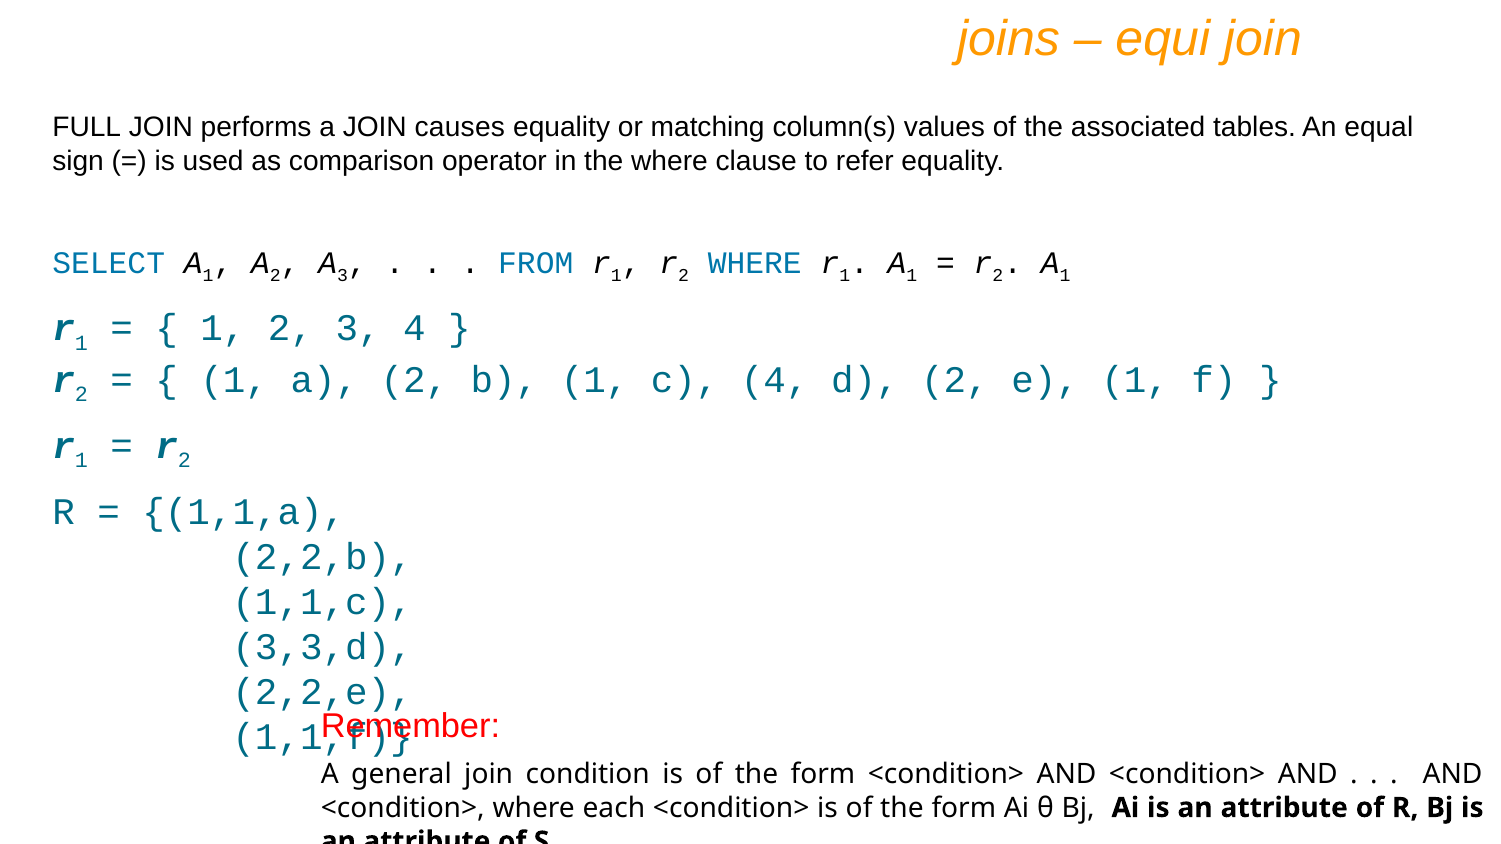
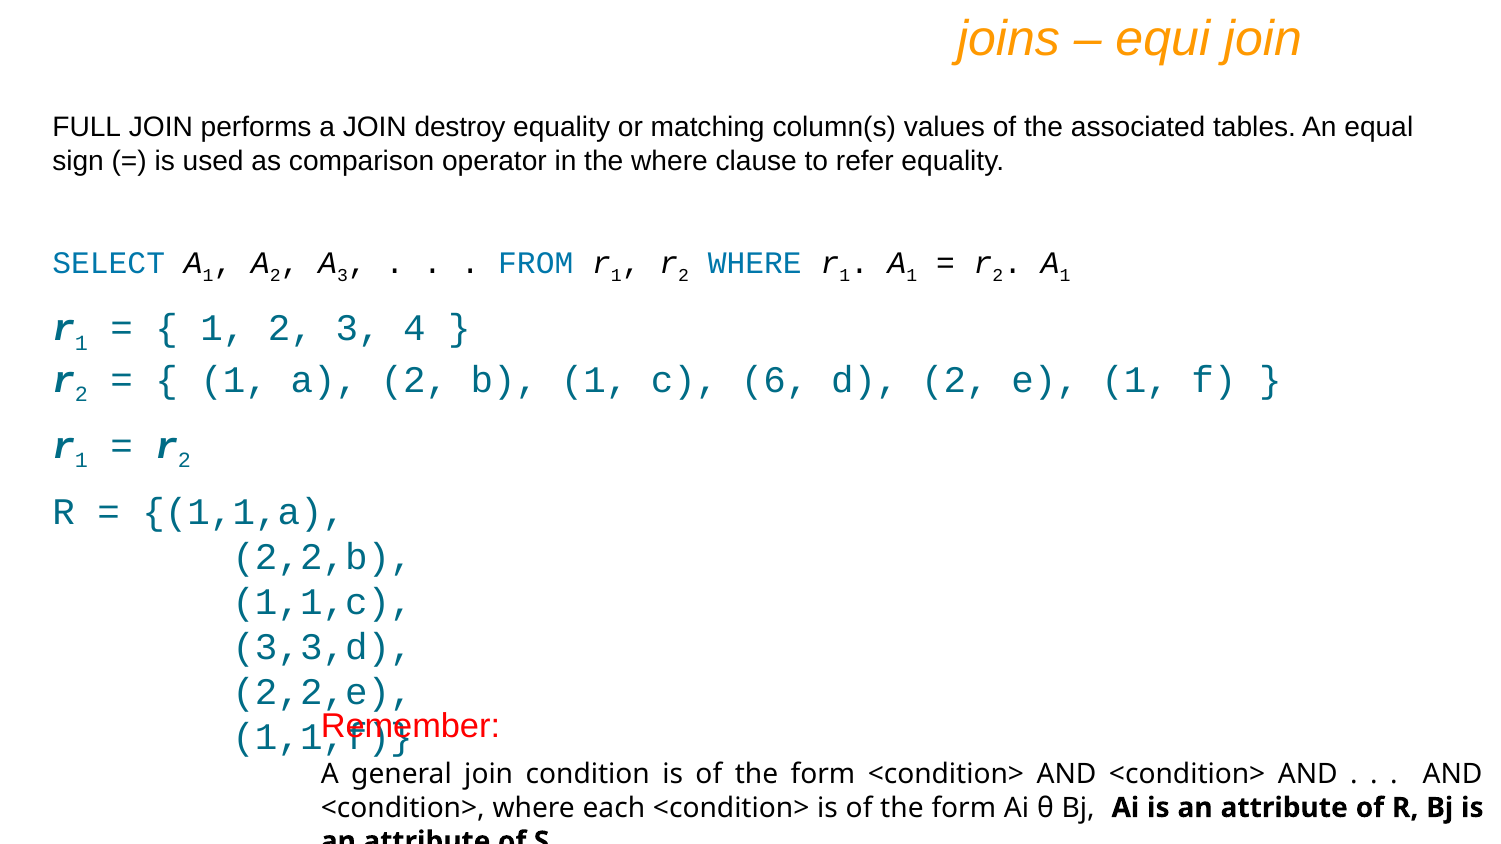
causes: causes -> destroy
c 4: 4 -> 6
